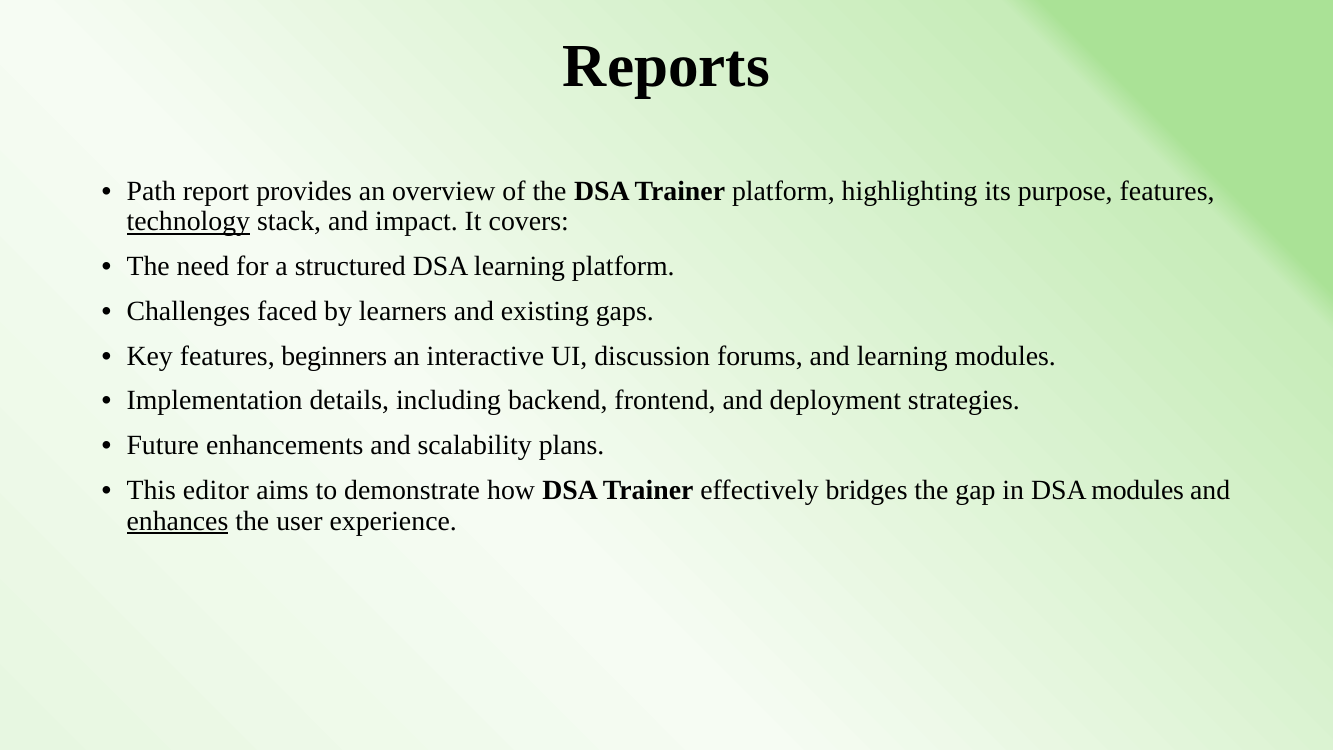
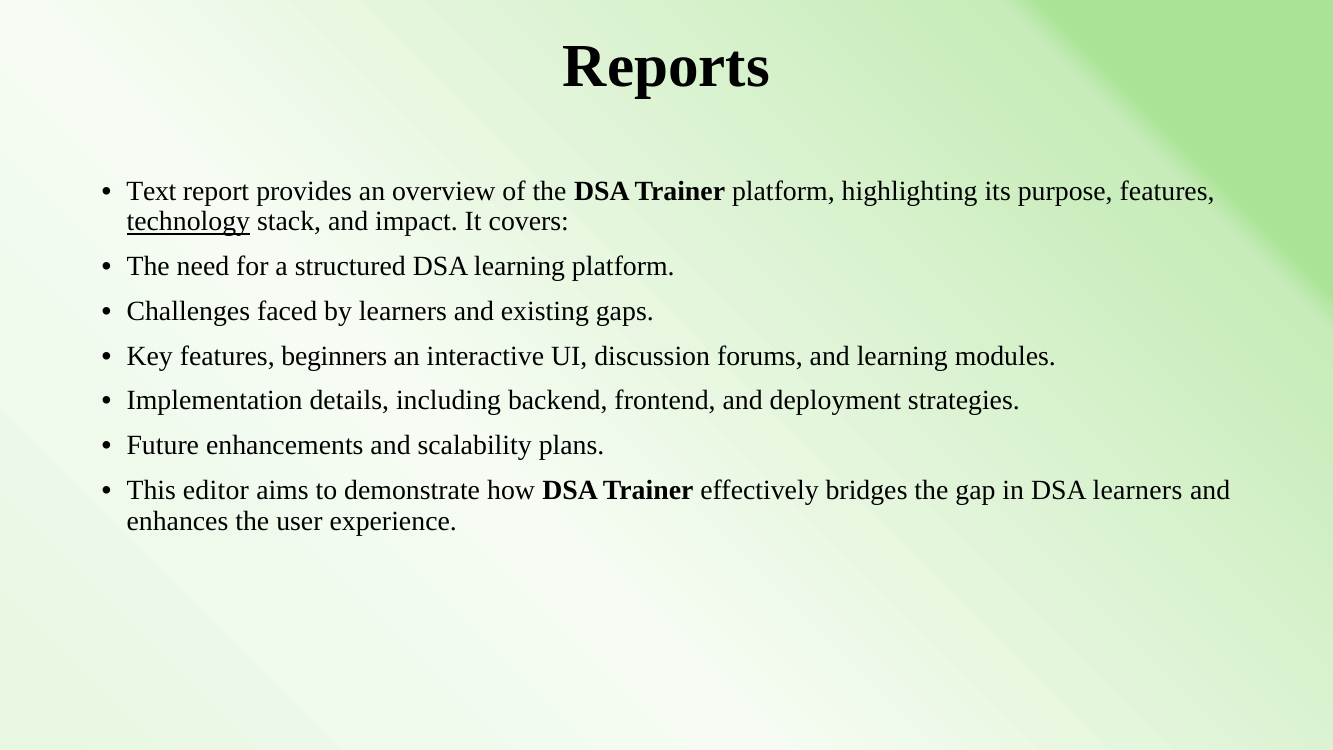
Path: Path -> Text
DSA modules: modules -> learners
enhances underline: present -> none
